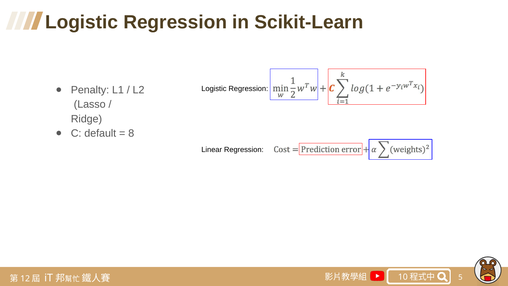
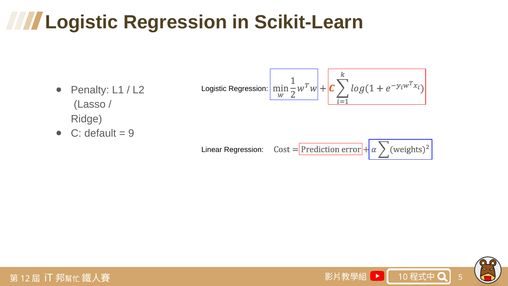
8: 8 -> 9
